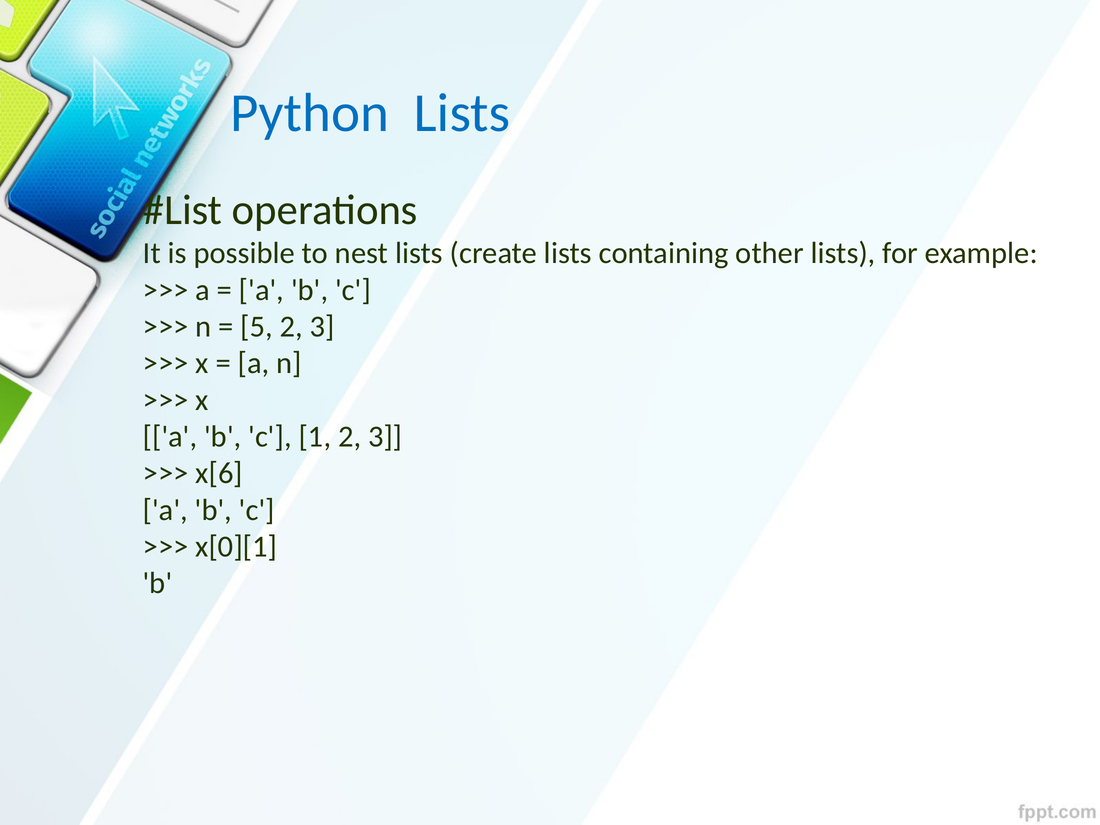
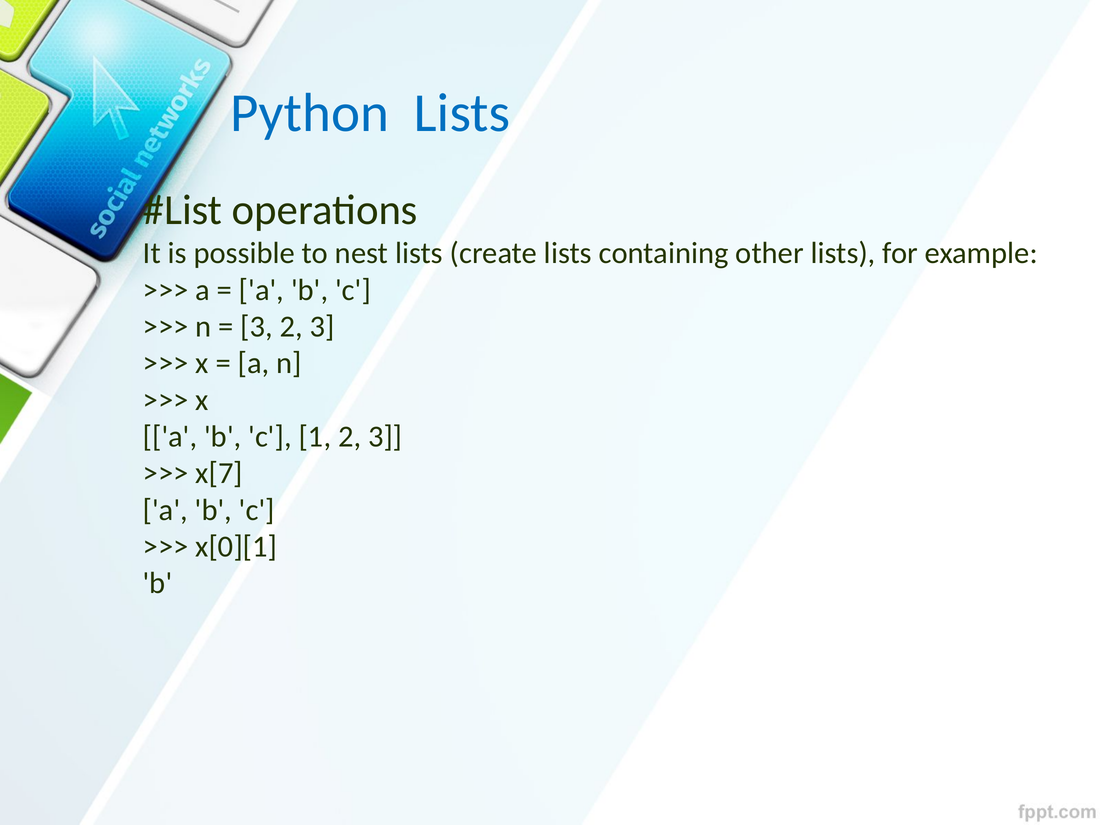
5 at (257, 327): 5 -> 3
x[6: x[6 -> x[7
